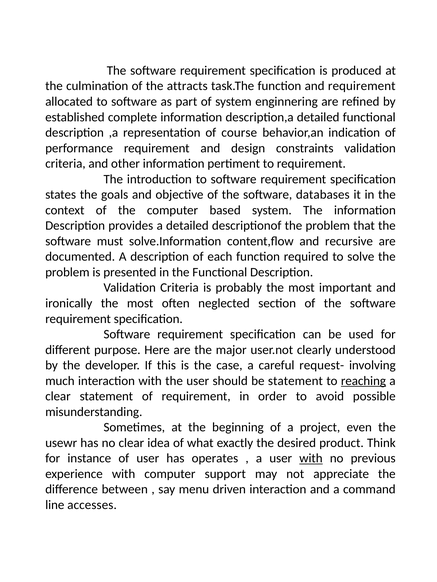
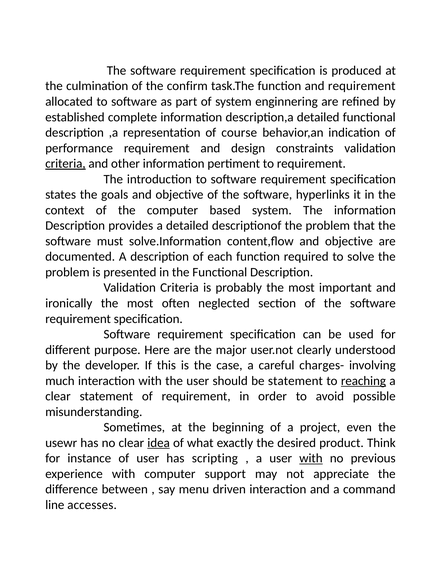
attracts: attracts -> confirm
criteria at (65, 164) underline: none -> present
databases: databases -> hyperlinks
content,flow and recursive: recursive -> objective
request-: request- -> charges-
idea underline: none -> present
operates: operates -> scripting
